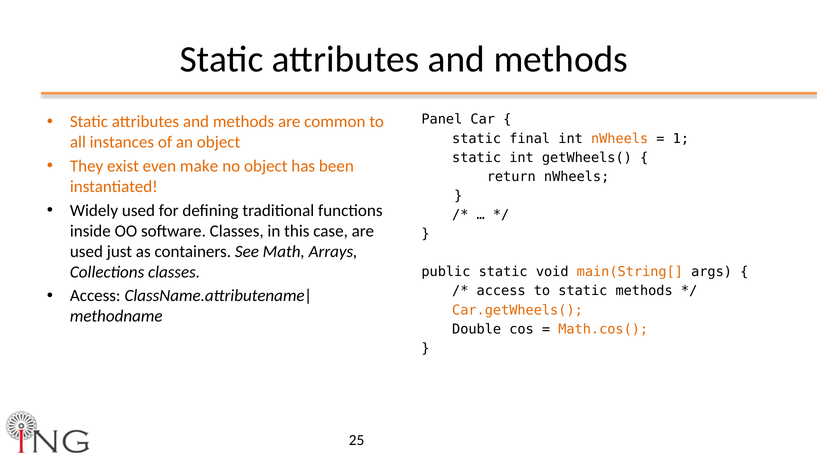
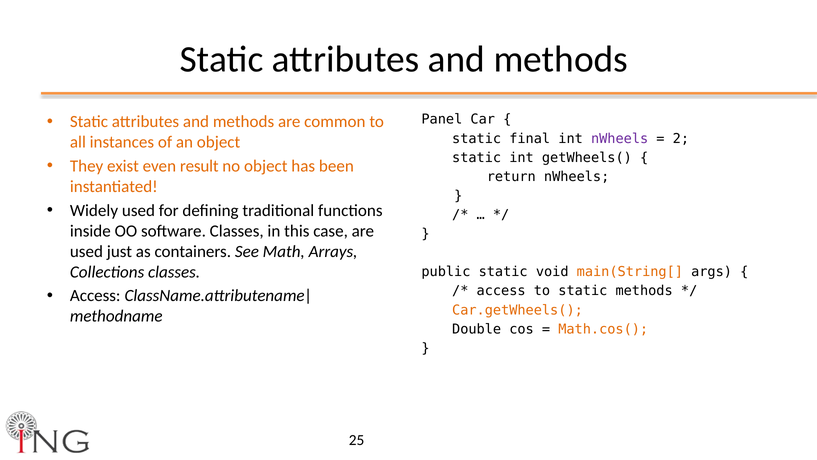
nWheels at (620, 138) colour: orange -> purple
1: 1 -> 2
make: make -> result
